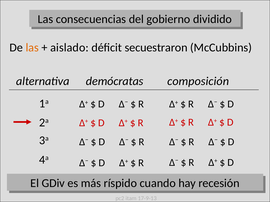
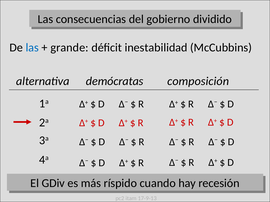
las at (32, 48) colour: orange -> blue
aislado: aislado -> grande
secuestraron: secuestraron -> inestabilidad
